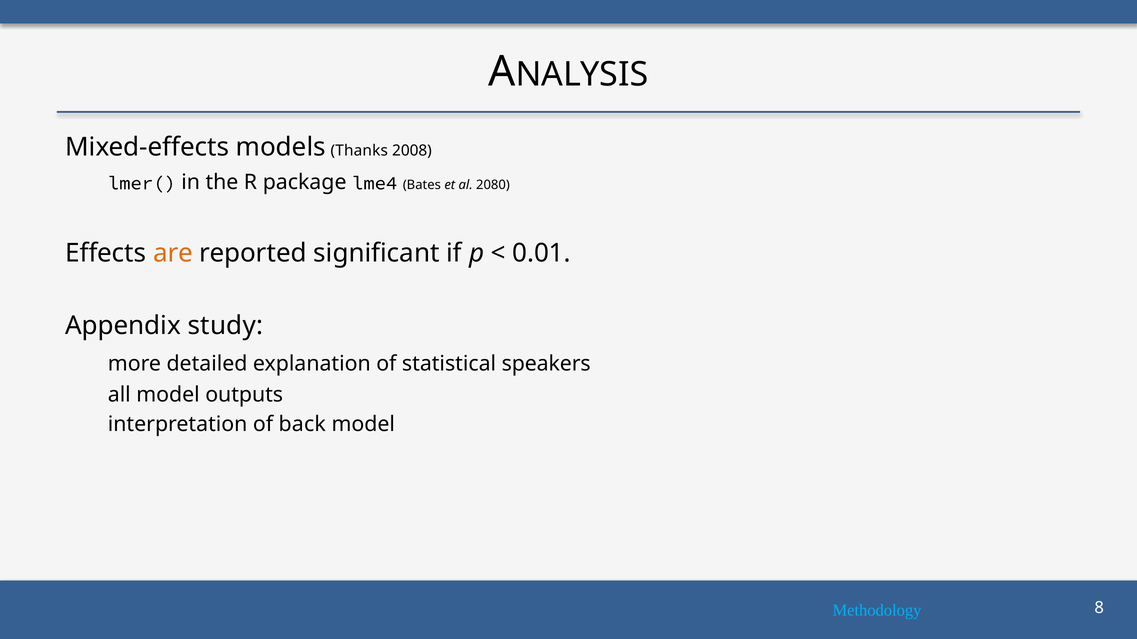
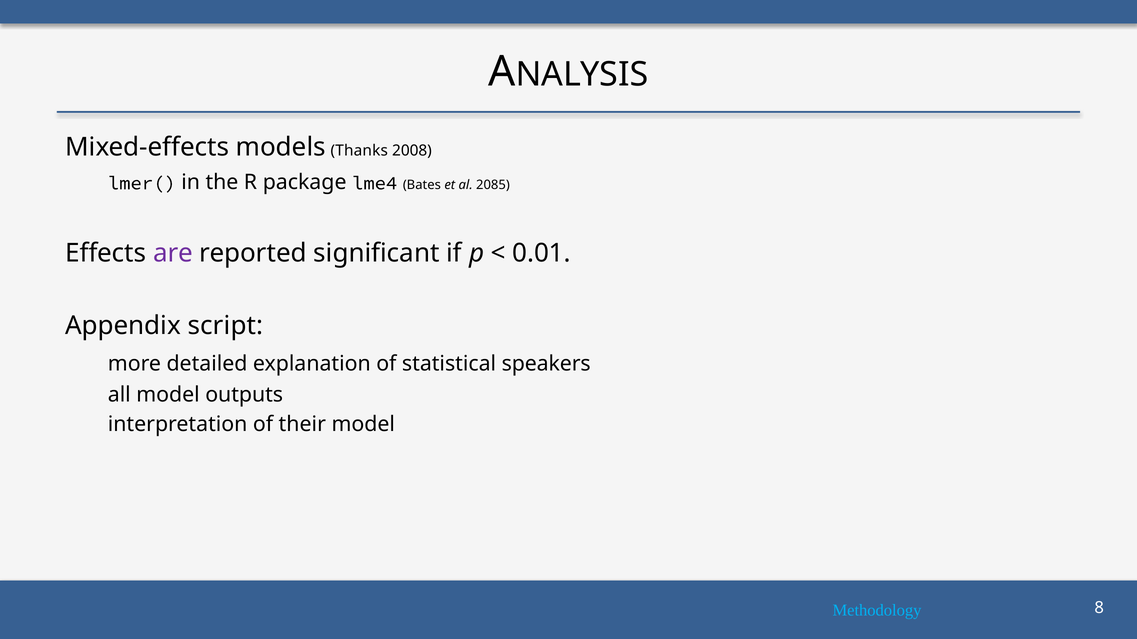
2080: 2080 -> 2085
are colour: orange -> purple
study: study -> script
back: back -> their
